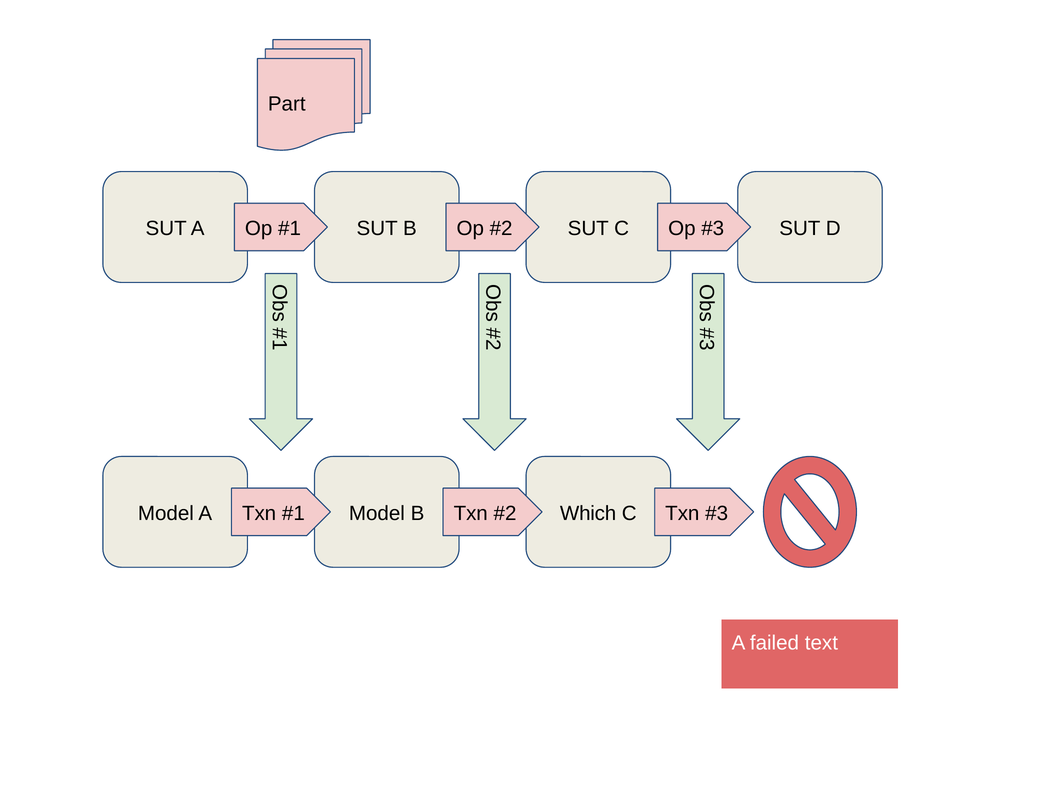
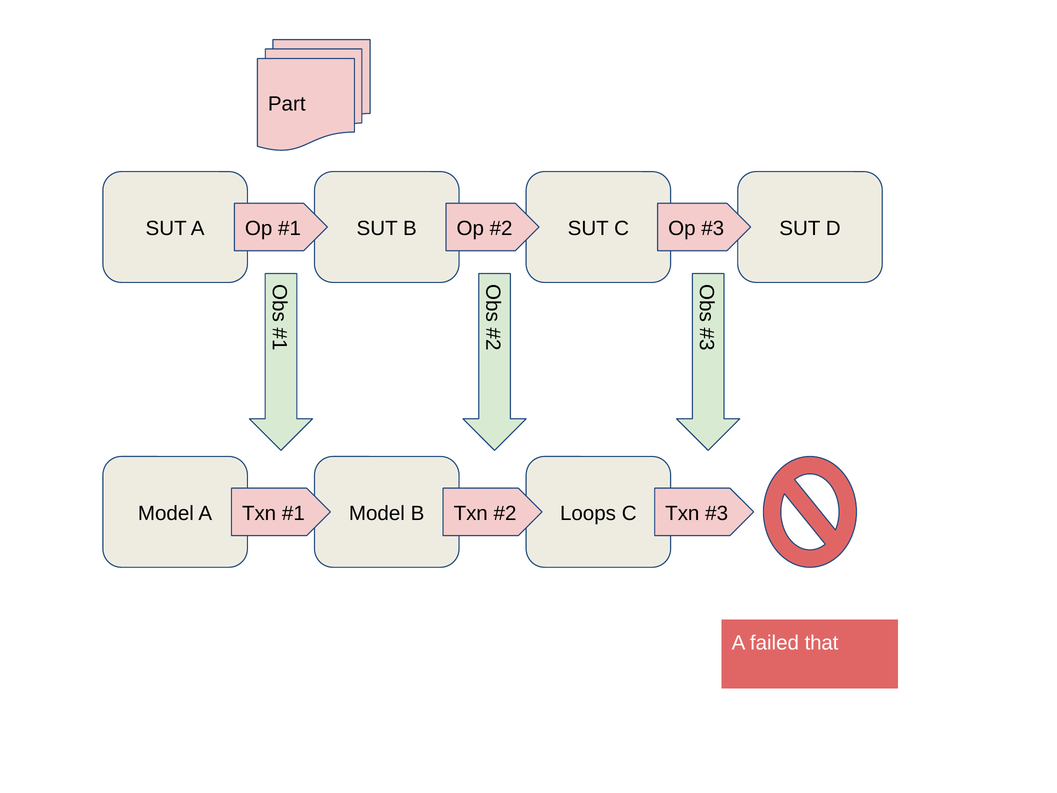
Which: Which -> Loops
text: text -> that
